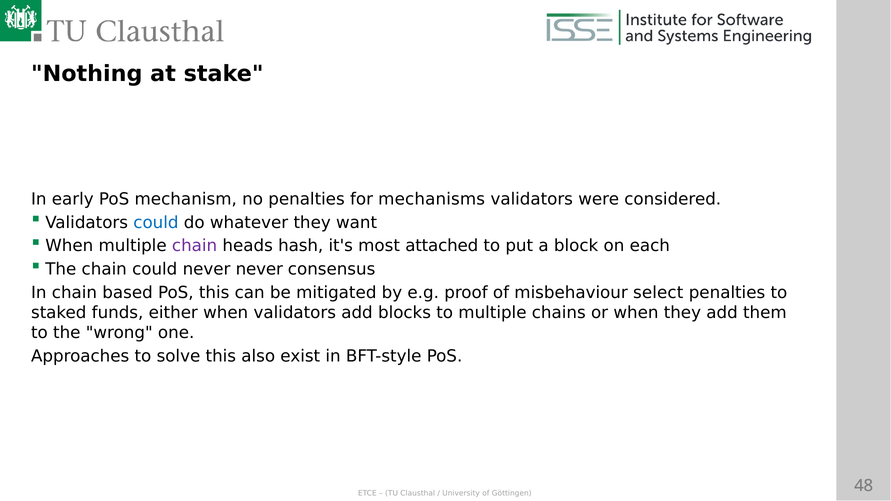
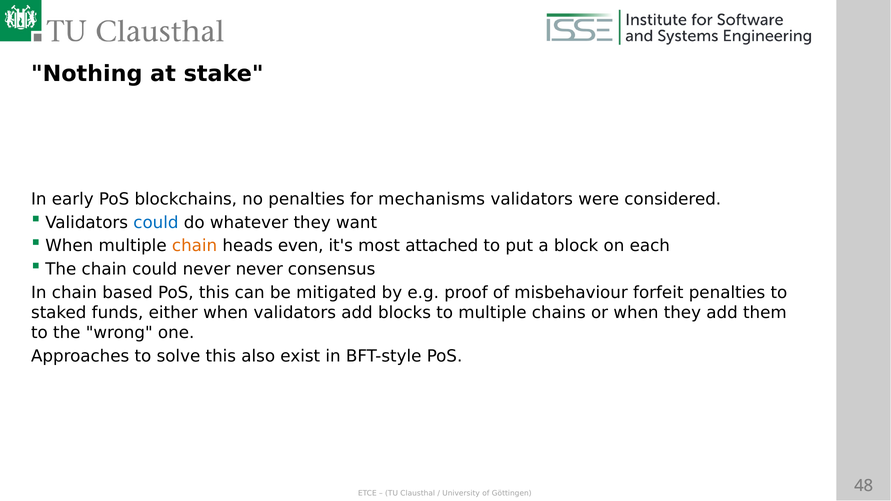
mechanism: mechanism -> blockchains
chain at (195, 246) colour: purple -> orange
hash: hash -> even
select: select -> forfeit
